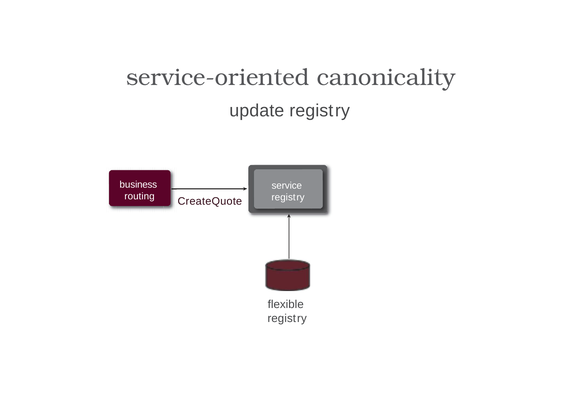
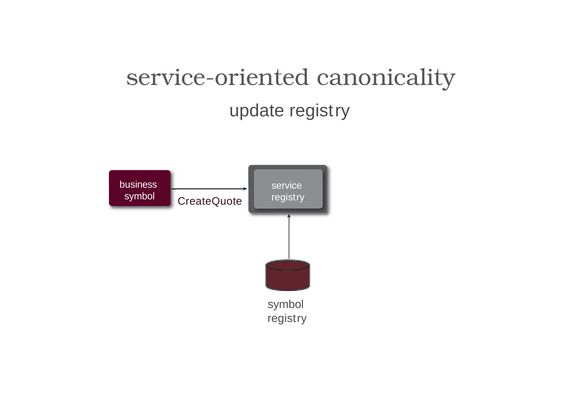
routing at (139, 196): routing -> symbol
flexible at (286, 304): flexible -> symbol
